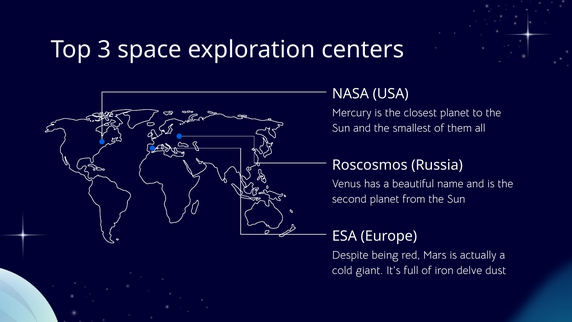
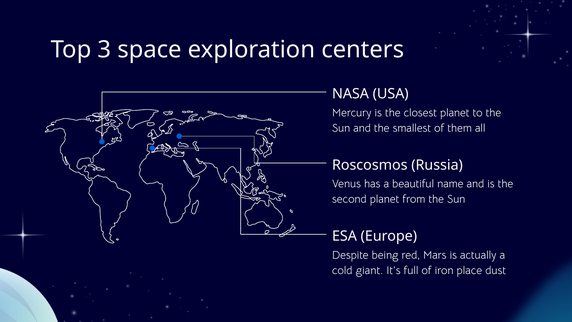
delve: delve -> place
